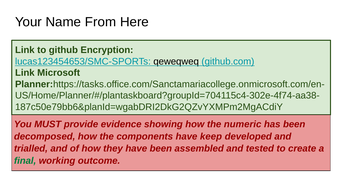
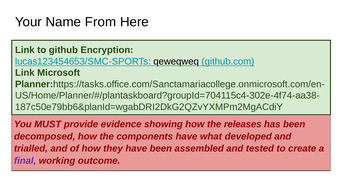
numeric: numeric -> releases
keep: keep -> what
final colour: green -> purple
